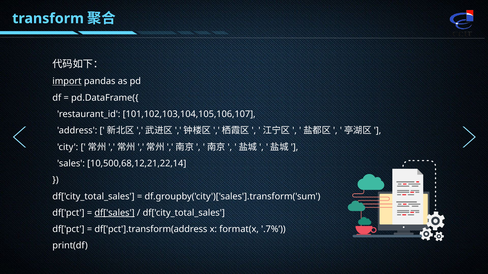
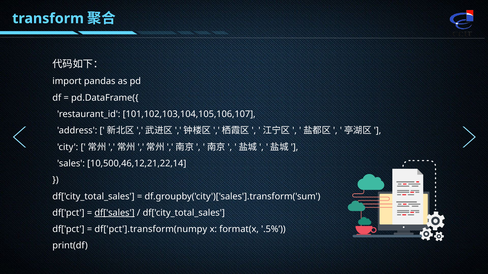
import underline: present -> none
10,500,68,12,21,22,14: 10,500,68,12,21,22,14 -> 10,500,46,12,21,22,14
df['pct'].transform(address: df['pct'].transform(address -> df['pct'].transform(numpy
.7%: .7% -> .5%
